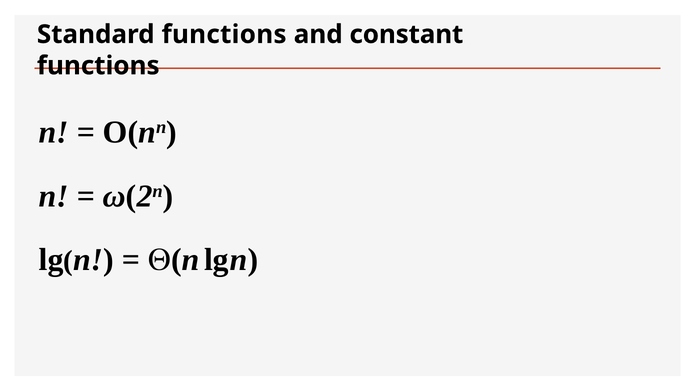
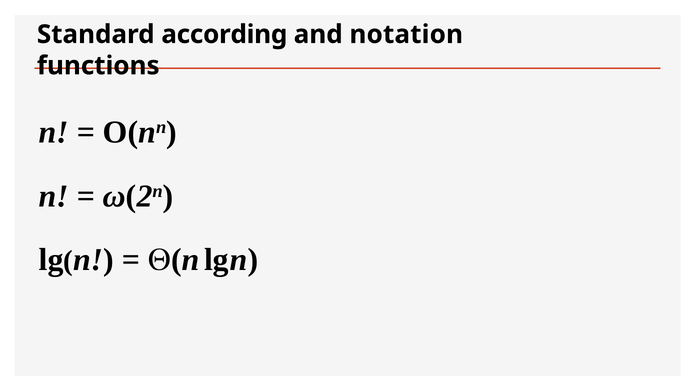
Standard functions: functions -> according
constant: constant -> notation
